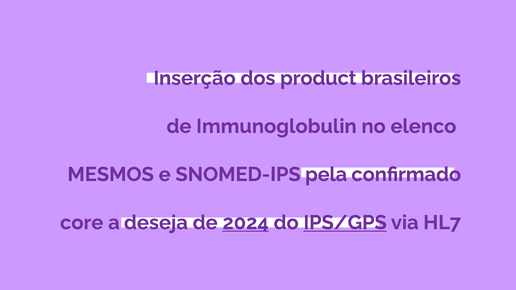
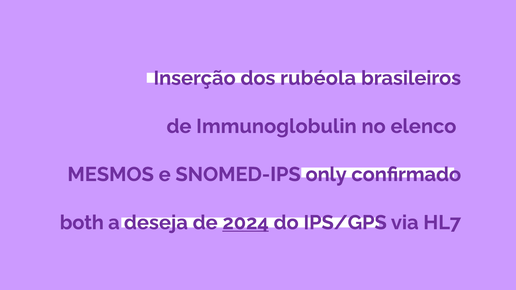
product: product -> rubéola
pela: pela -> only
core: core -> both
IPS/GPS underline: present -> none
